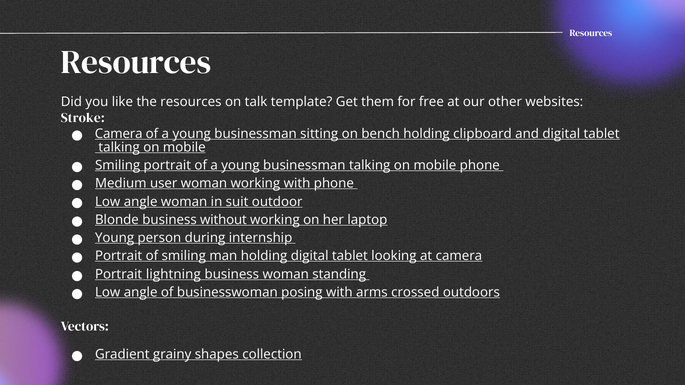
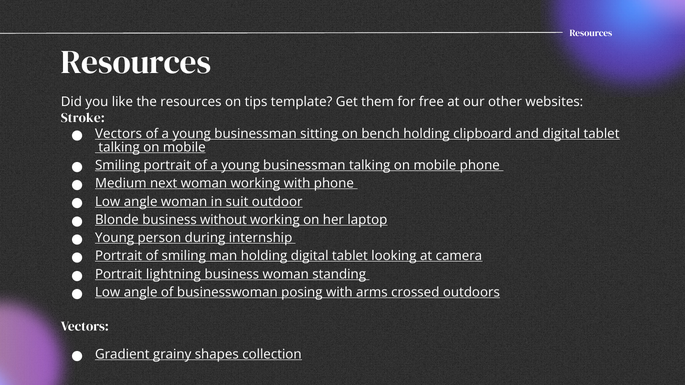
talk: talk -> tips
Camera at (119, 134): Camera -> Vectors
user: user -> next
